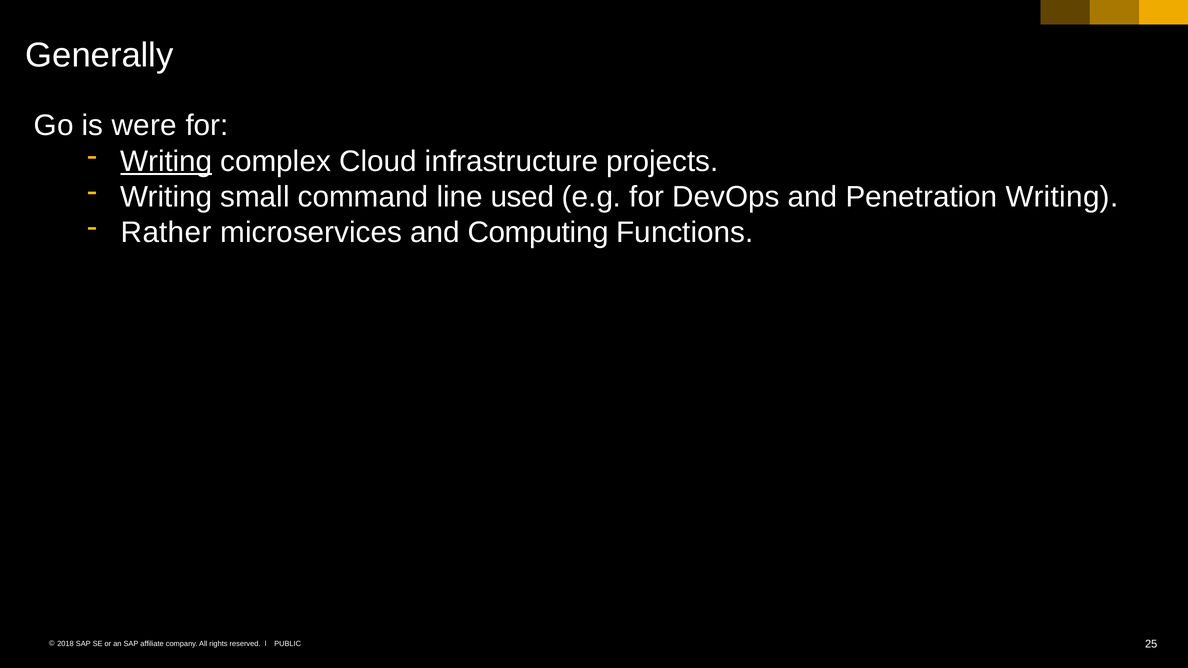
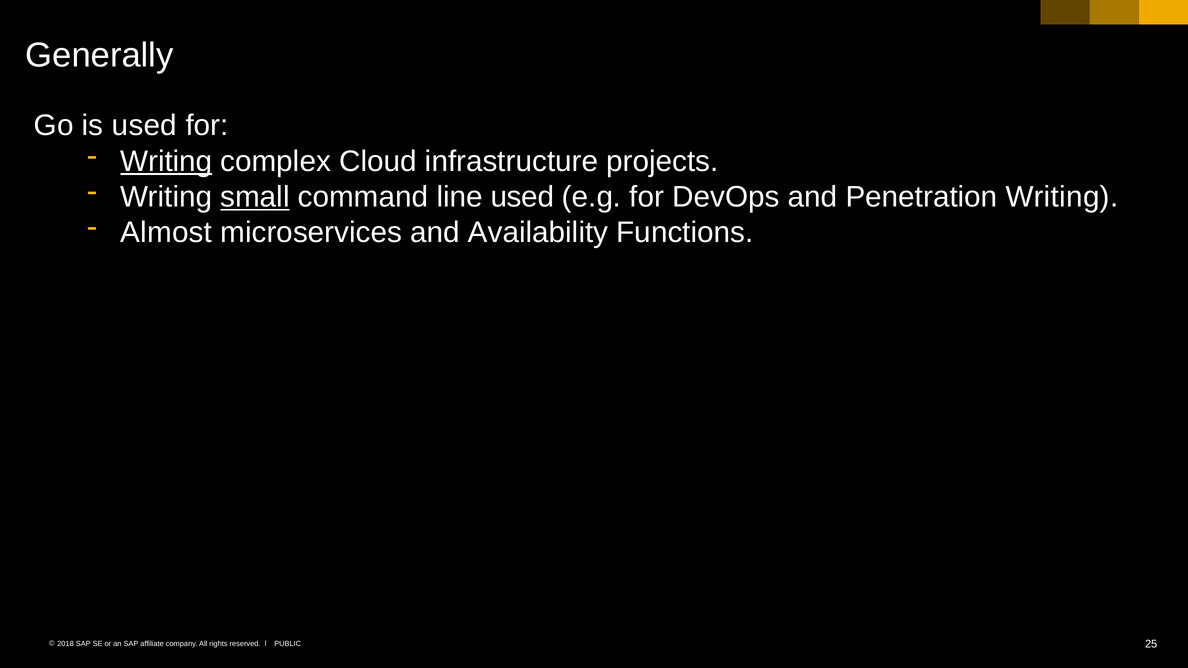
is were: were -> used
small underline: none -> present
Rather: Rather -> Almost
Computing: Computing -> Availability
